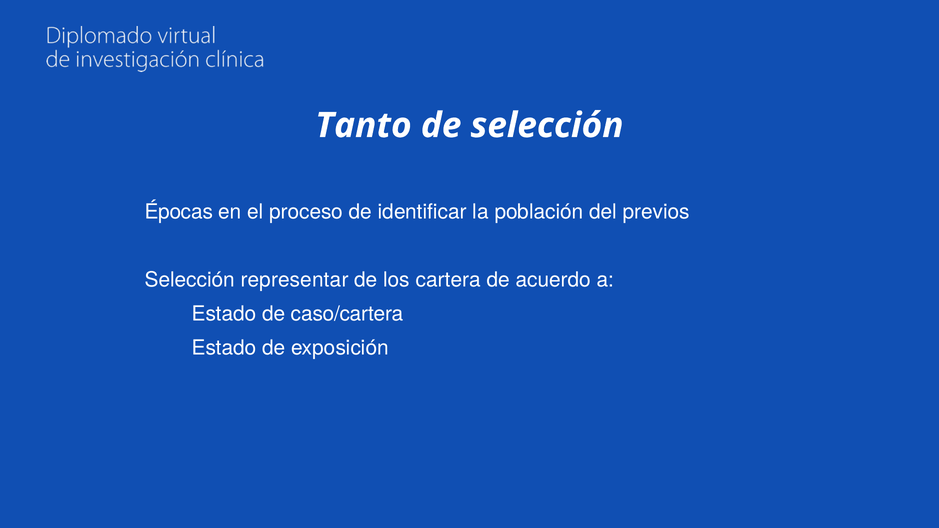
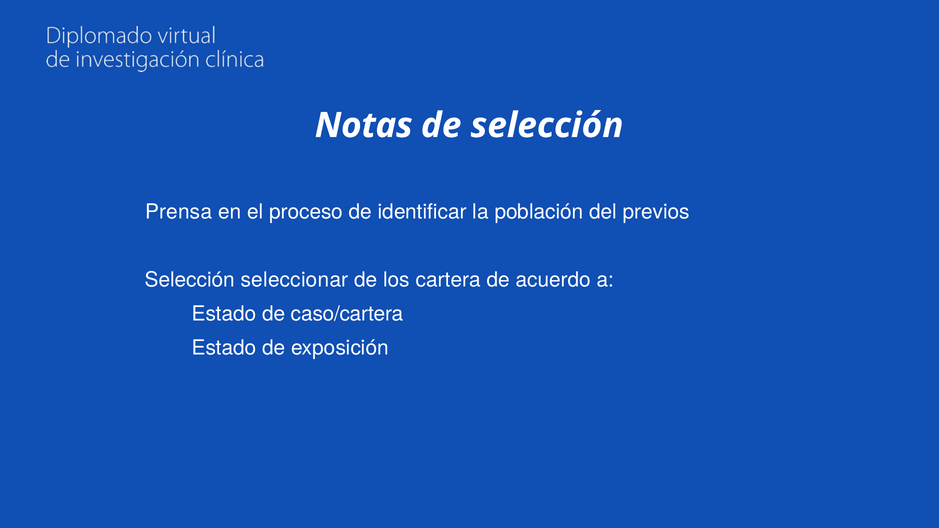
Tanto: Tanto -> Notas
Épocas: Épocas -> Prensa
representar: representar -> seleccionar
